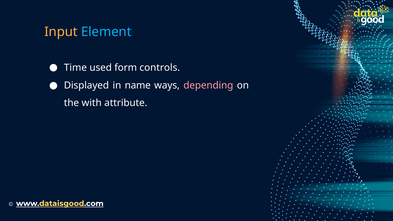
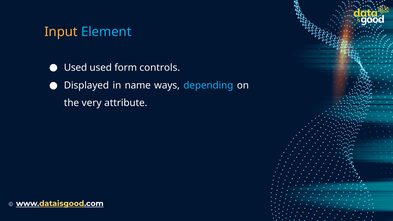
Time at (75, 68): Time -> Used
depending colour: pink -> light blue
with: with -> very
